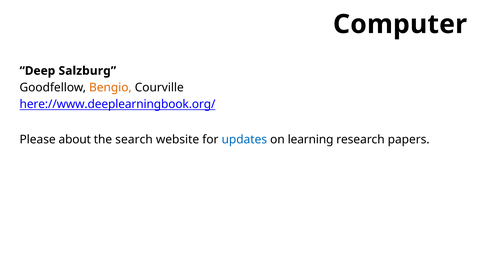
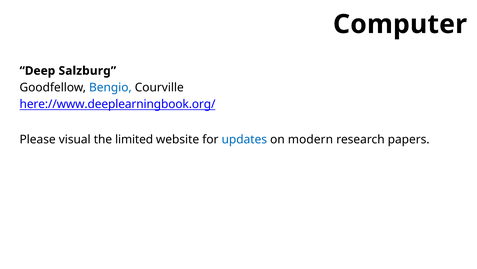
Bengio colour: orange -> blue
about: about -> visual
search: search -> limited
learning: learning -> modern
